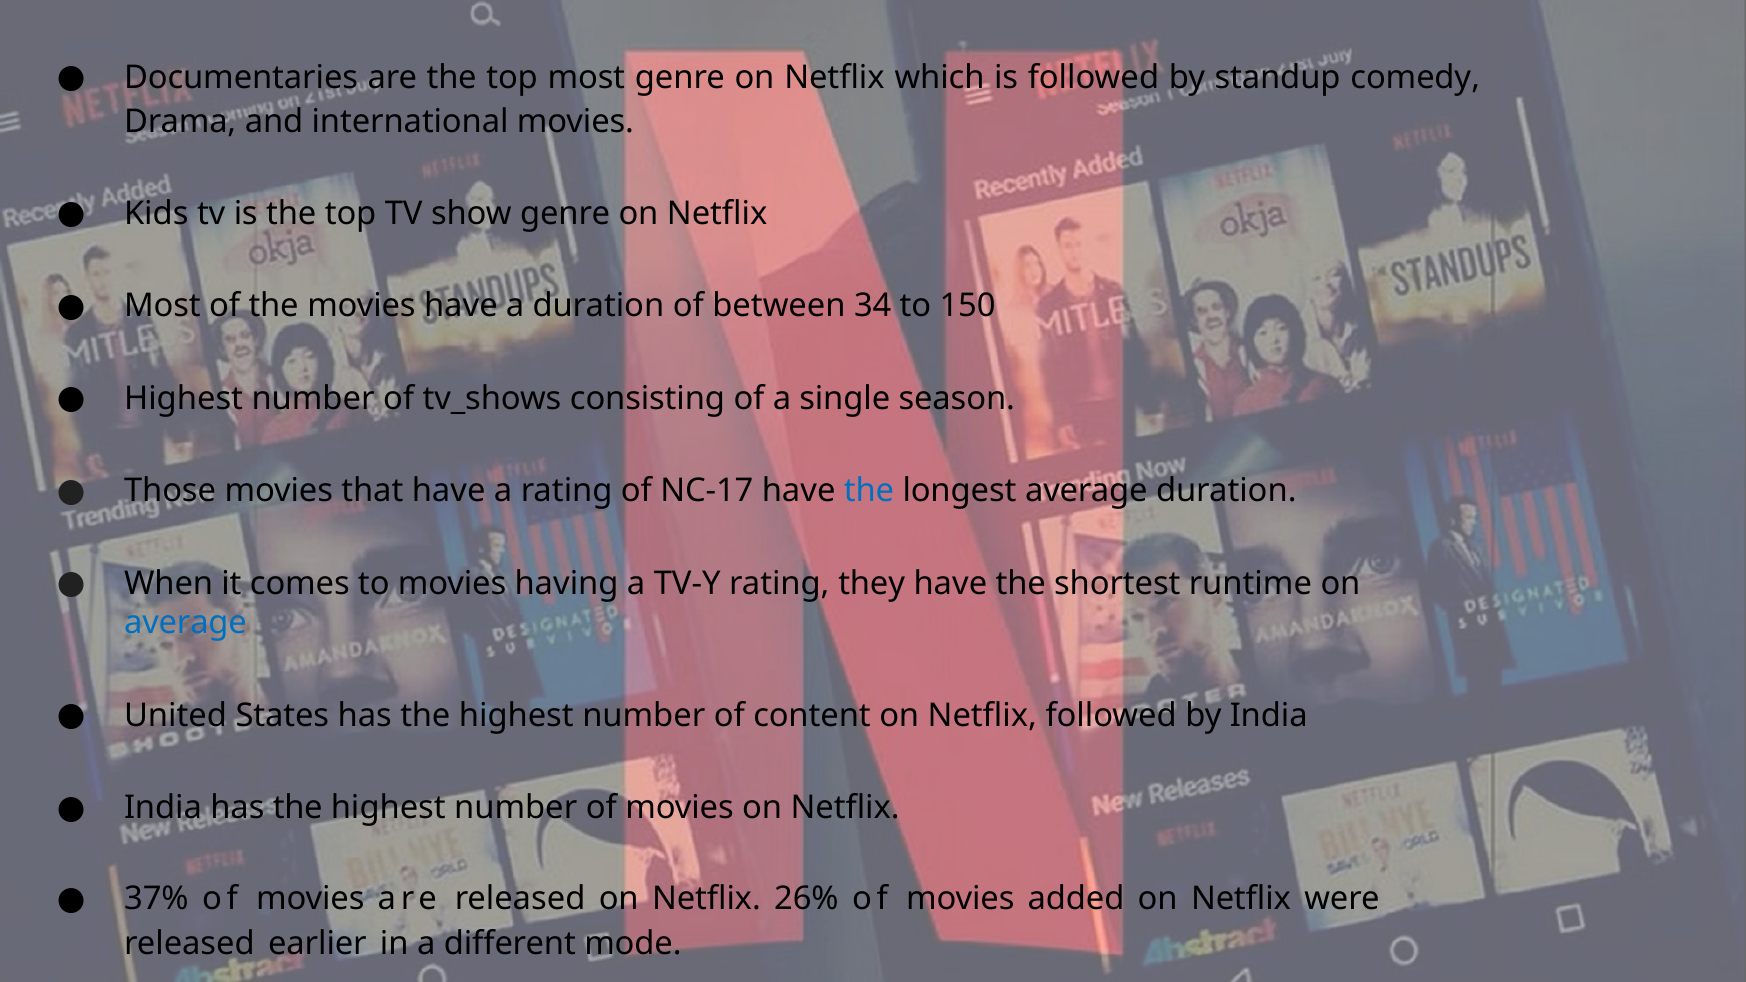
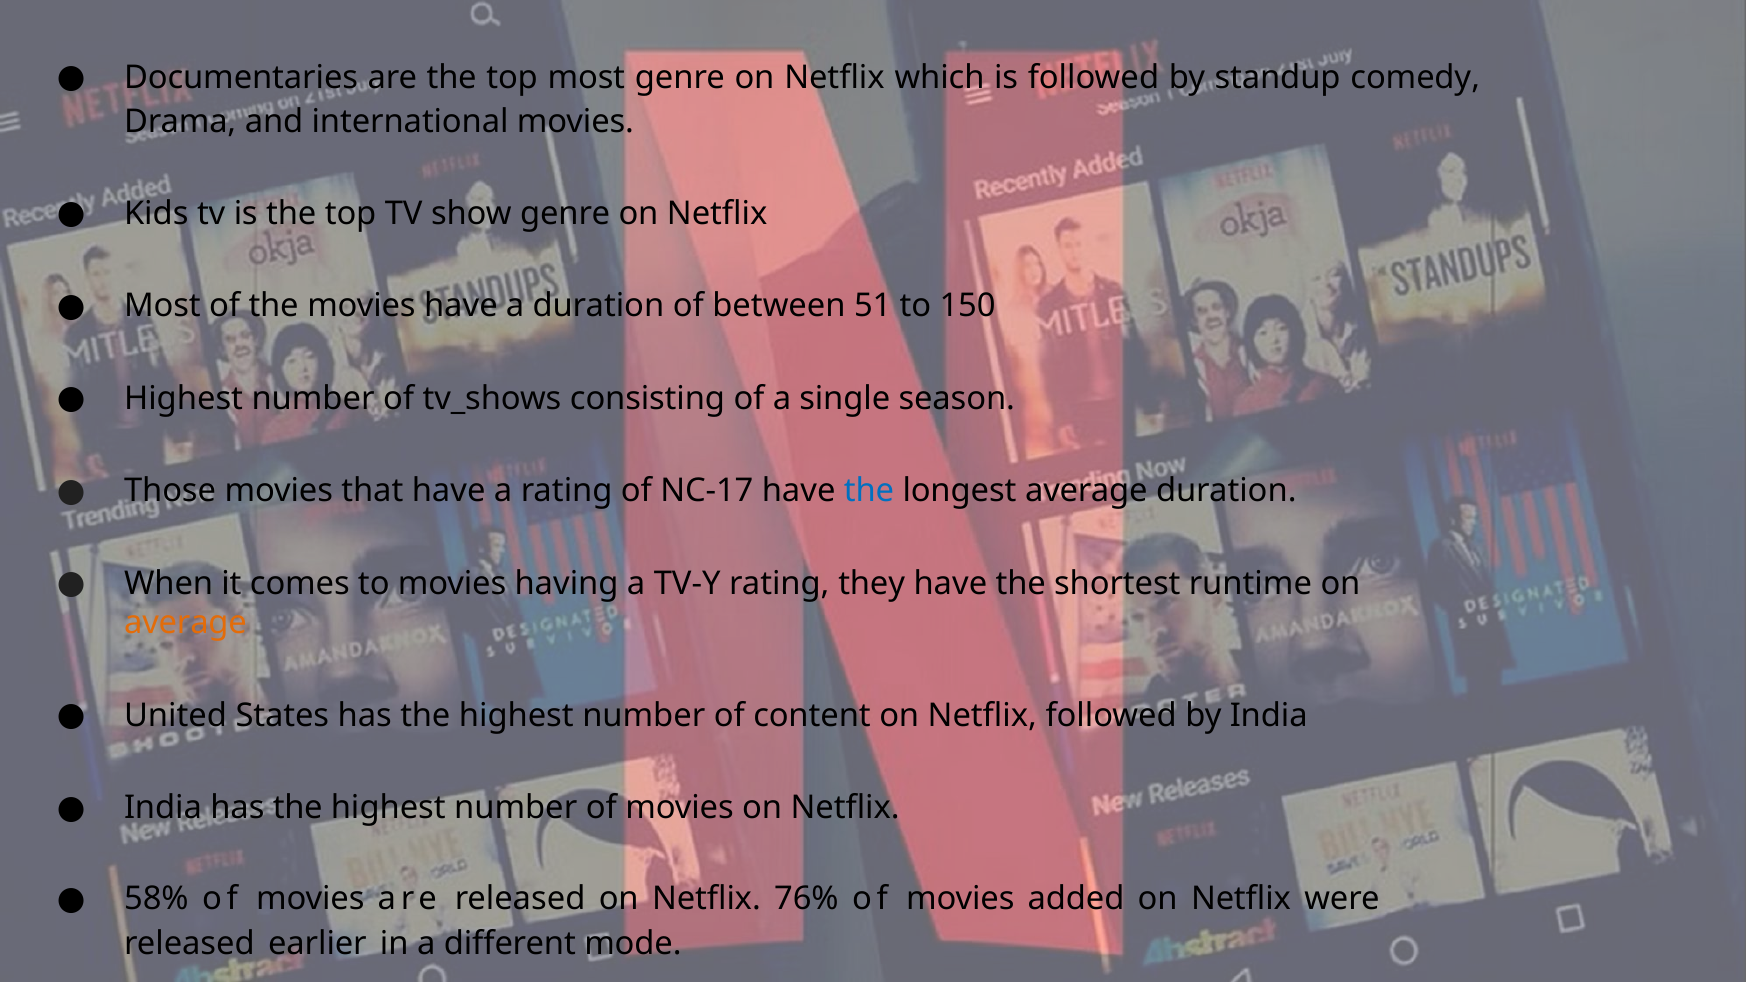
34: 34 -> 51
average at (186, 623) colour: blue -> orange
37%: 37% -> 58%
26%: 26% -> 76%
